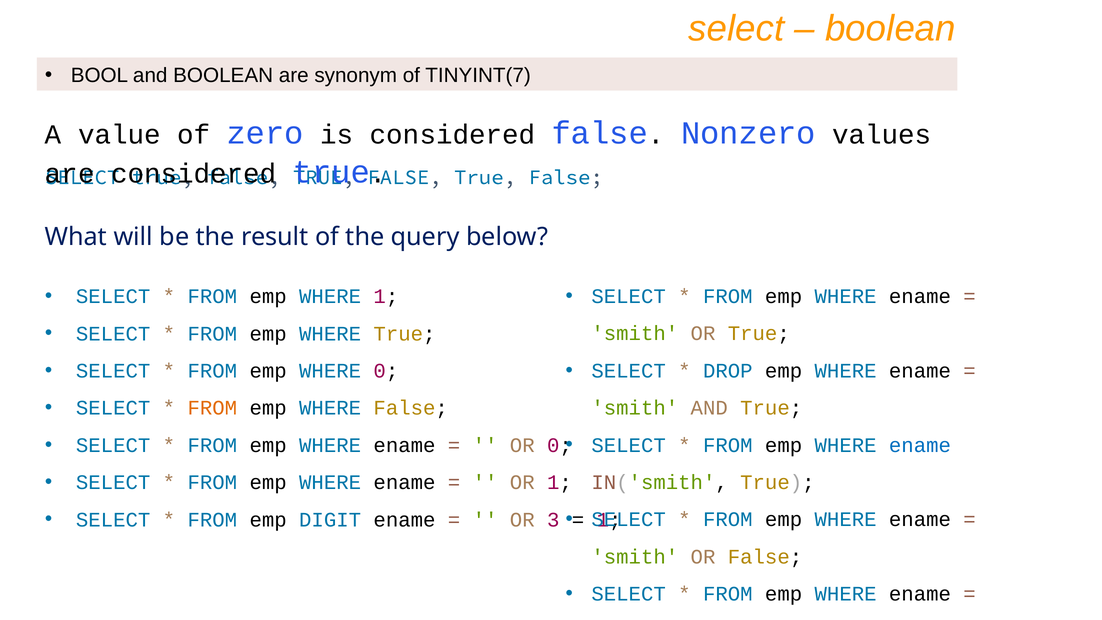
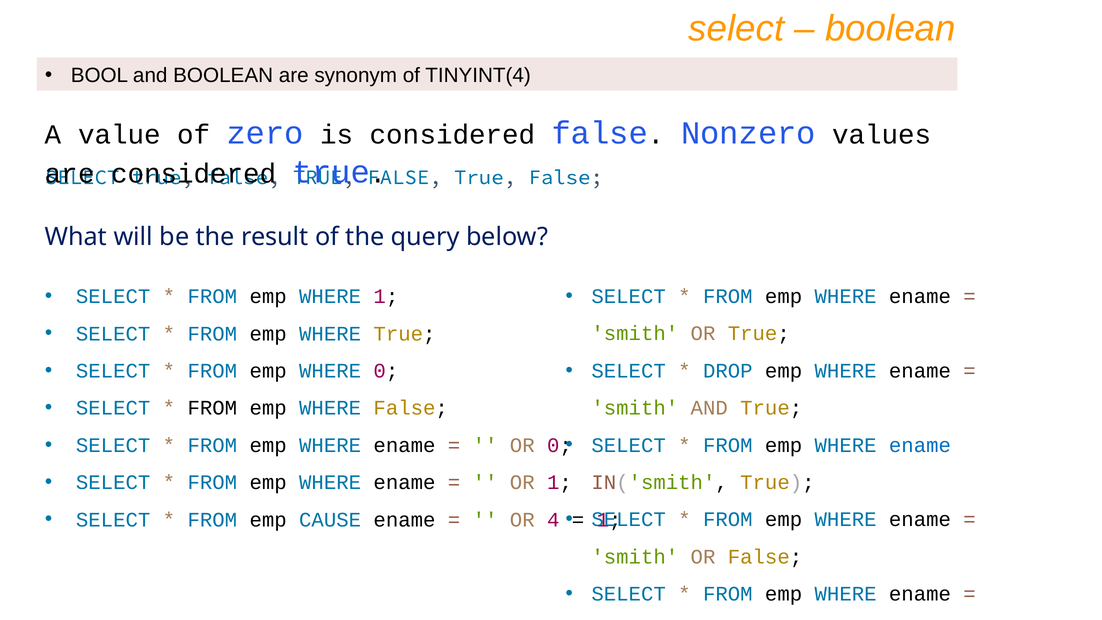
TINYINT(7: TINYINT(7 -> TINYINT(4
FROM at (212, 408) colour: orange -> black
DIGIT: DIGIT -> CAUSE
3: 3 -> 4
